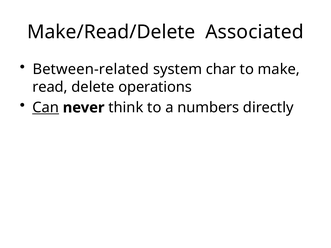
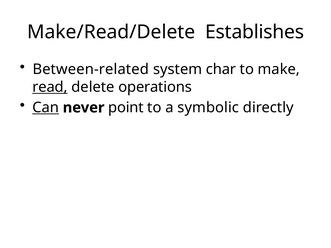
Associated: Associated -> Establishes
read underline: none -> present
think: think -> point
numbers: numbers -> symbolic
